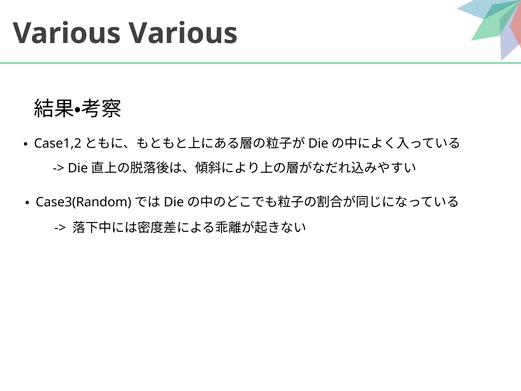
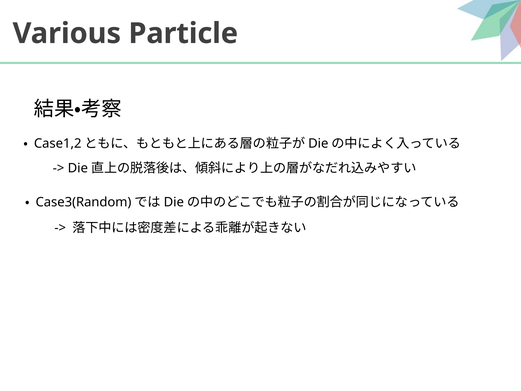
Various Various: Various -> Particle
